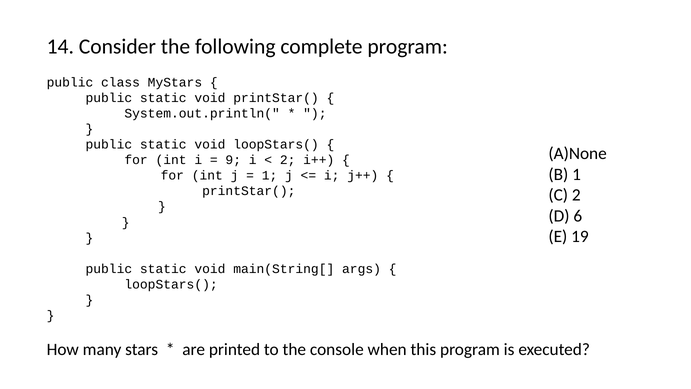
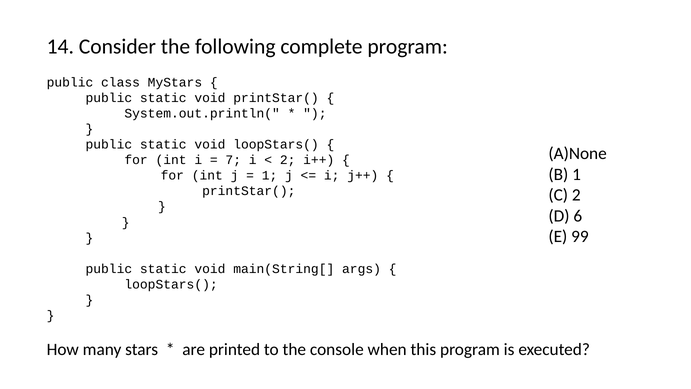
9: 9 -> 7
19: 19 -> 99
